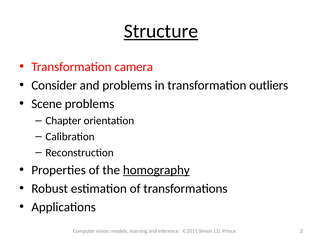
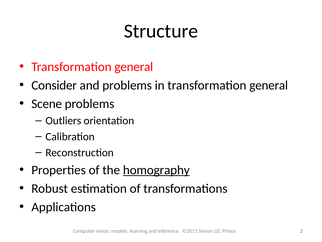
Structure underline: present -> none
camera at (134, 67): camera -> general
in transformation outliers: outliers -> general
Chapter: Chapter -> Outliers
